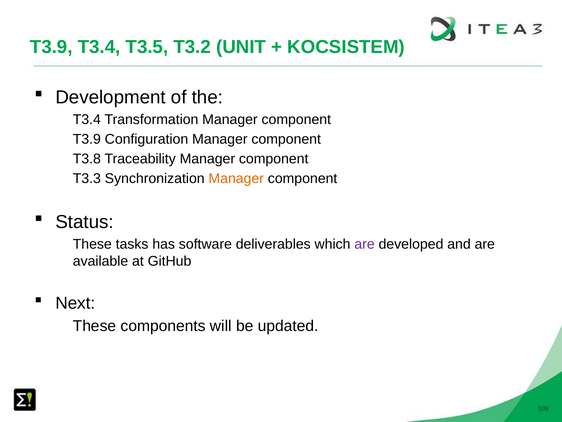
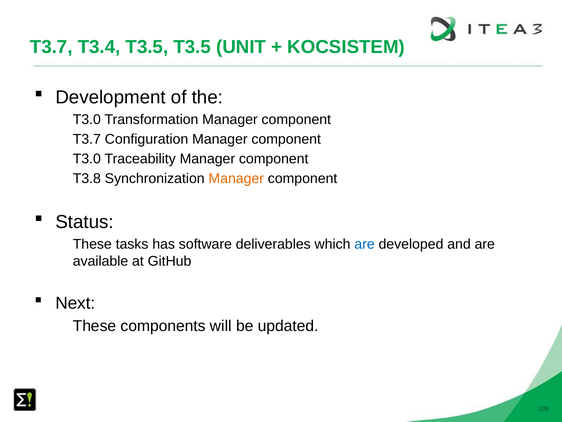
T3.9 at (51, 47): T3.9 -> T3.7
T3.5 T3.2: T3.2 -> T3.5
T3.4 at (87, 119): T3.4 -> T3.0
T3.9 at (87, 139): T3.9 -> T3.7
T3.8 at (87, 159): T3.8 -> T3.0
T3.3: T3.3 -> T3.8
are at (365, 244) colour: purple -> blue
